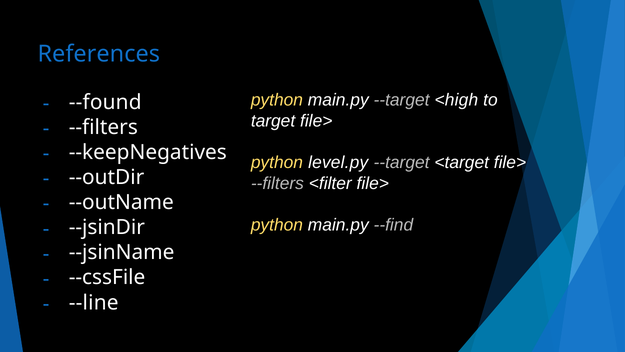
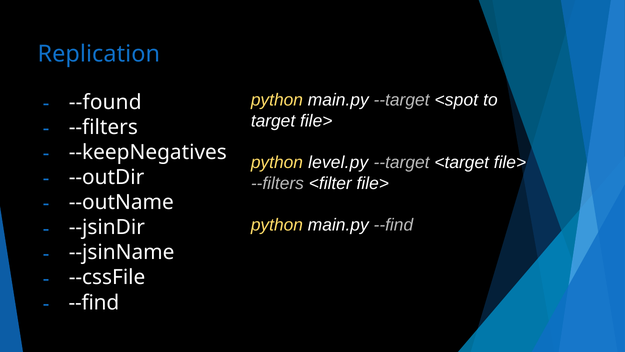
References: References -> Replication
<high: <high -> <spot
--line at (94, 302): --line -> --find
